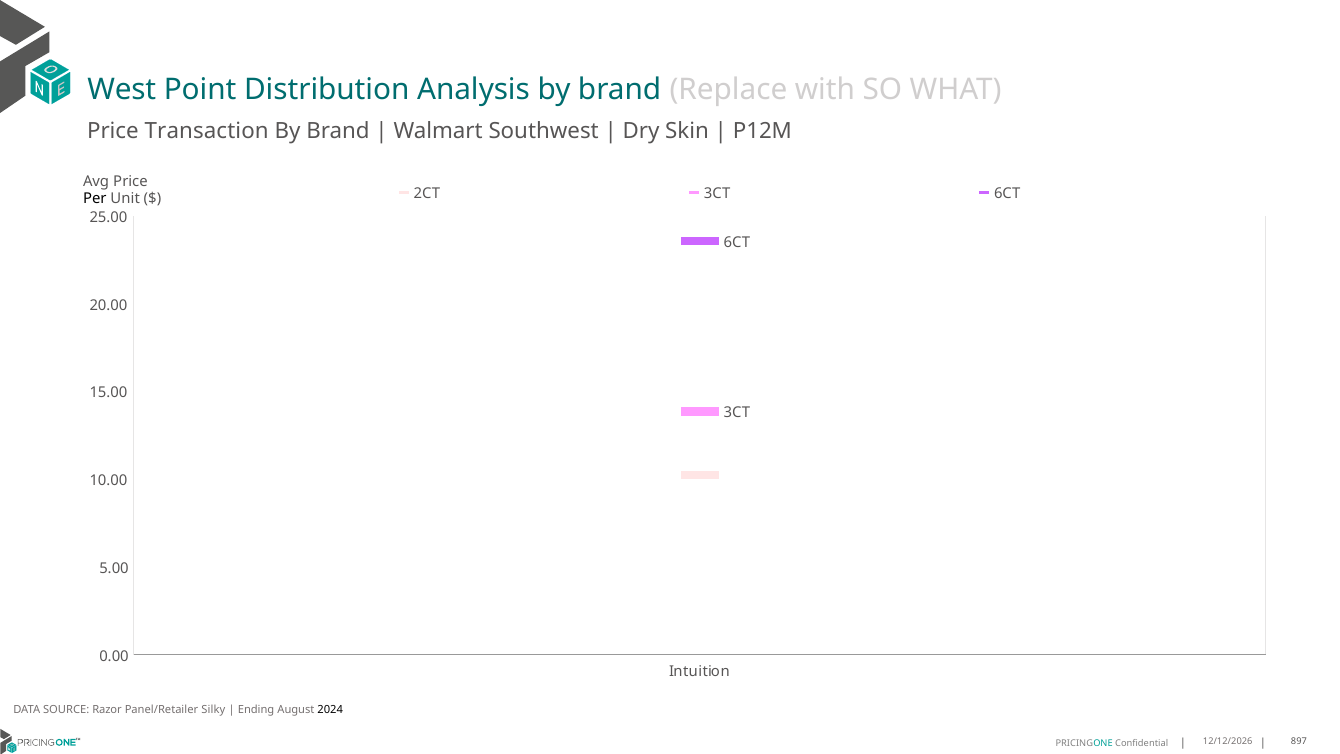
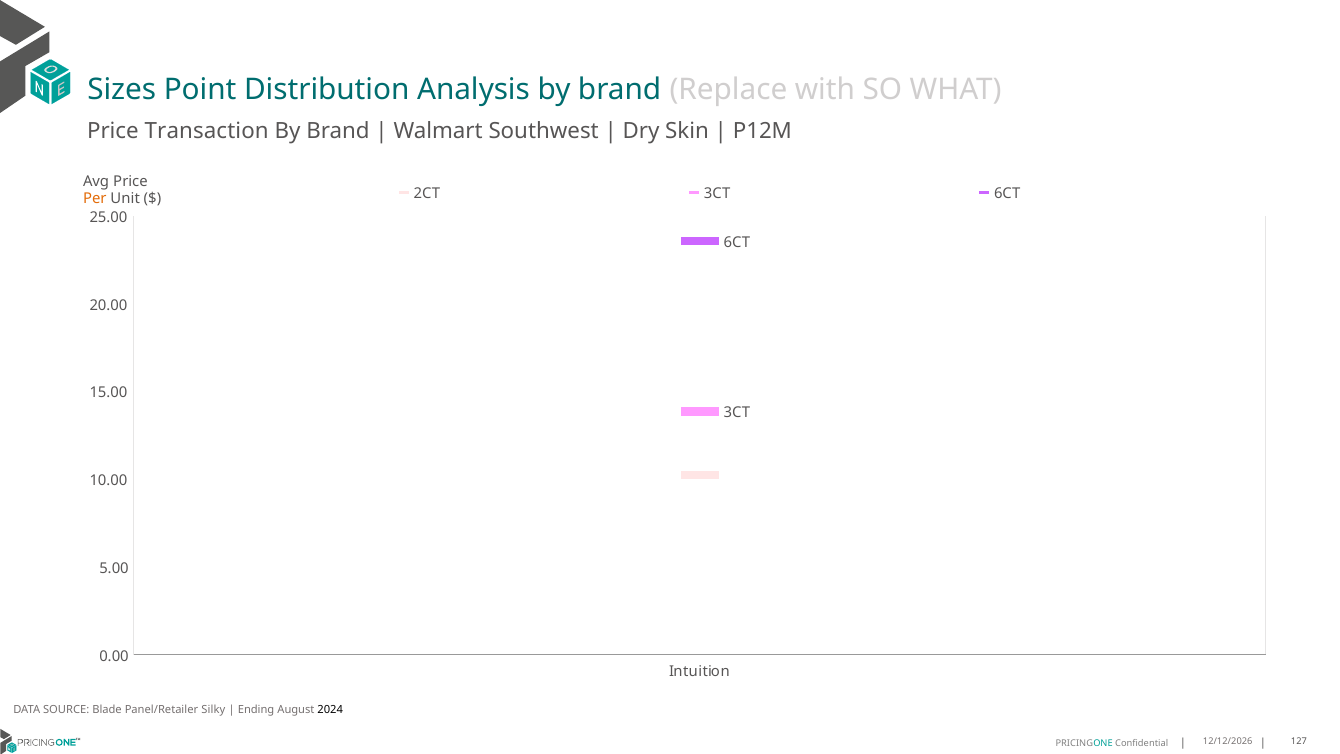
West: West -> Sizes
Per colour: black -> orange
Razor: Razor -> Blade
897: 897 -> 127
